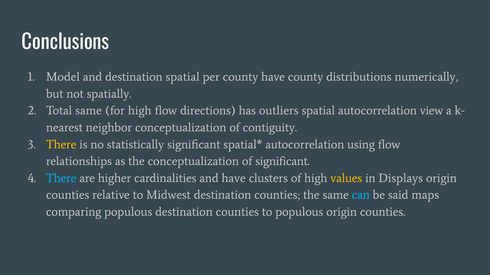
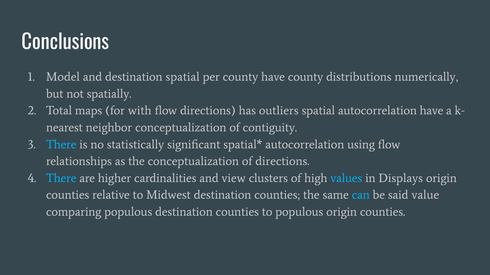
Total same: same -> maps
for high: high -> with
autocorrelation view: view -> have
There at (61, 145) colour: yellow -> light blue
of significant: significant -> directions
and have: have -> view
values colour: yellow -> light blue
maps: maps -> value
